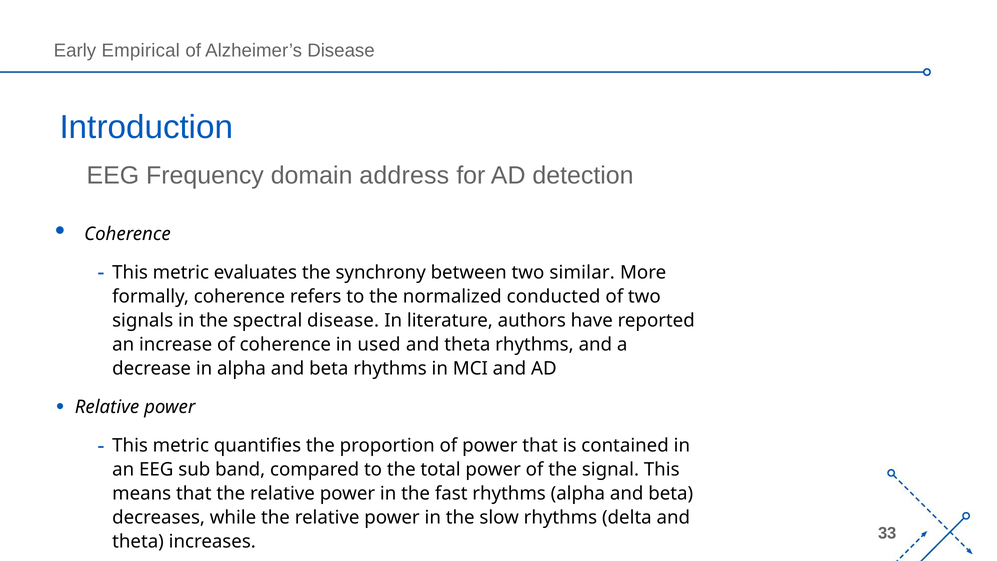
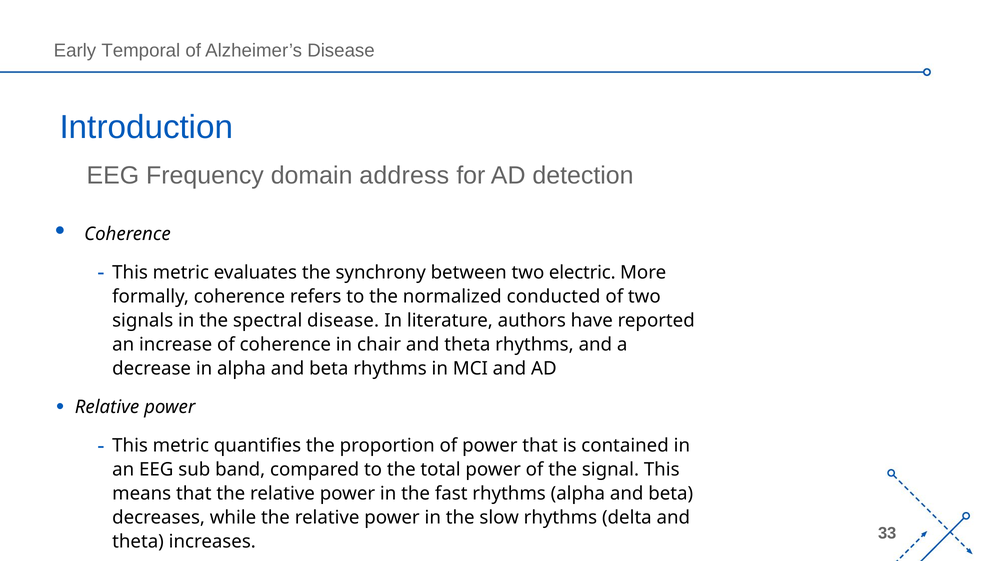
Empirical: Empirical -> Temporal
similar: similar -> electric
used: used -> chair
